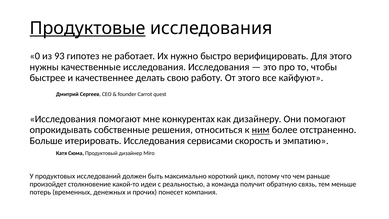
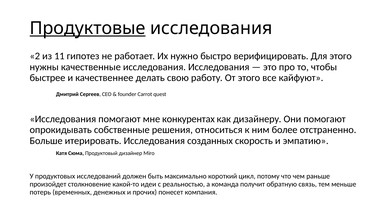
0: 0 -> 2
93: 93 -> 11
ним underline: present -> none
сервисами: сервисами -> созданных
